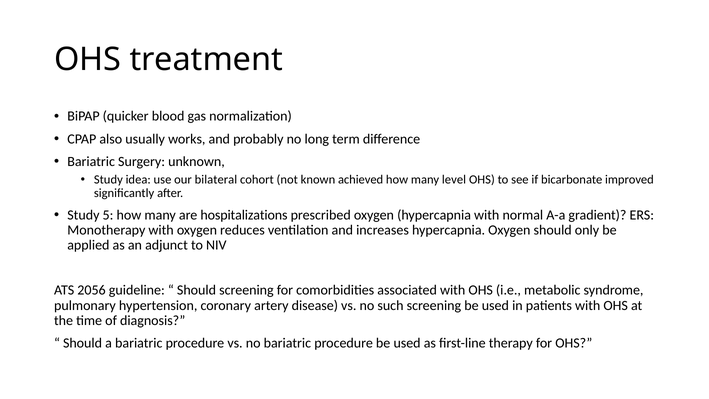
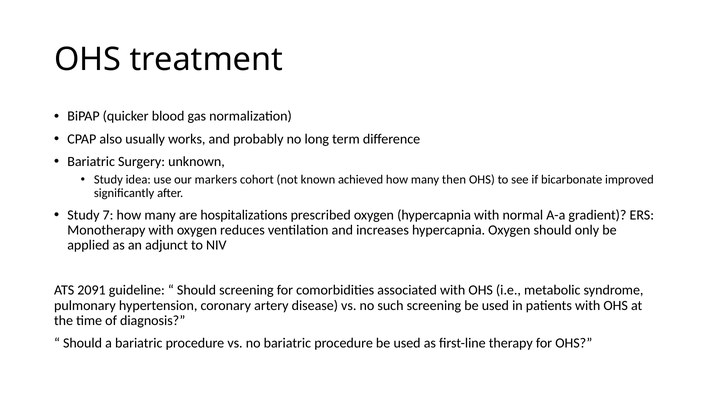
bilateral: bilateral -> markers
level: level -> then
5: 5 -> 7
2056: 2056 -> 2091
